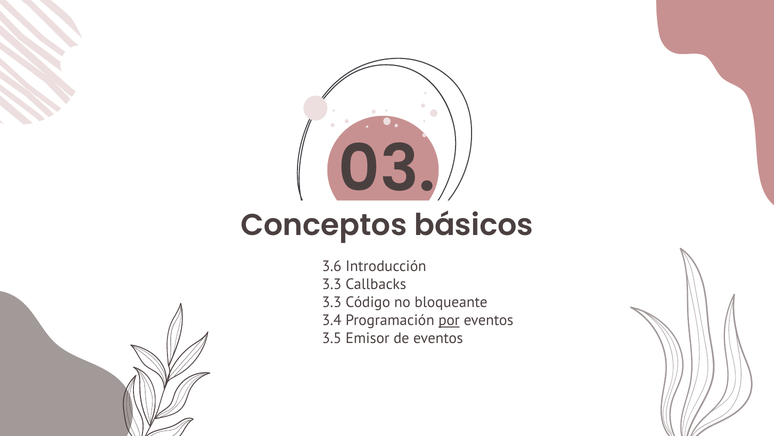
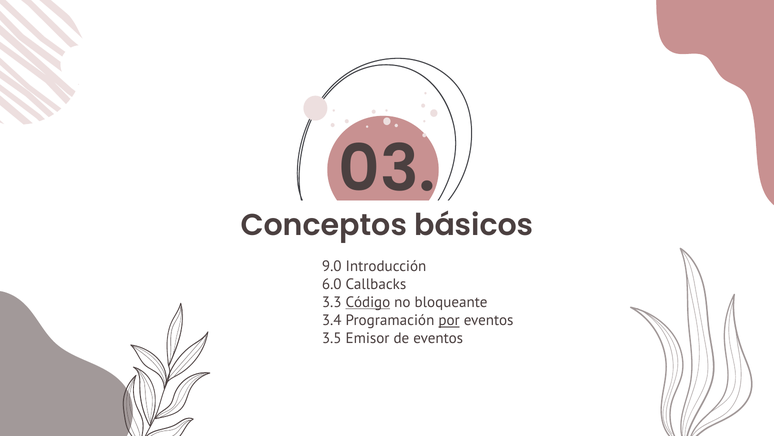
3.6: 3.6 -> 9.0
3.3 at (332, 284): 3.3 -> 6.0
Código underline: none -> present
